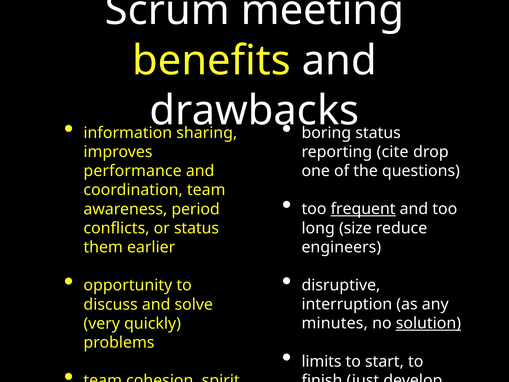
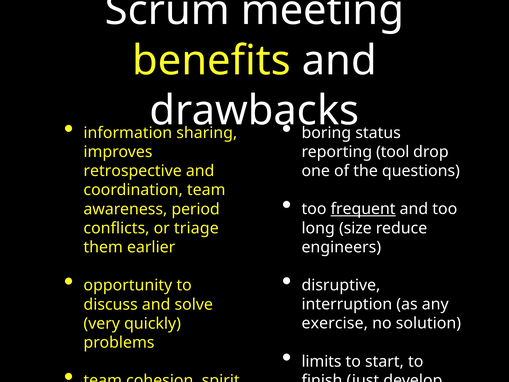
cite: cite -> tool
performance: performance -> retrospective
or status: status -> triage
minutes: minutes -> exercise
solution underline: present -> none
